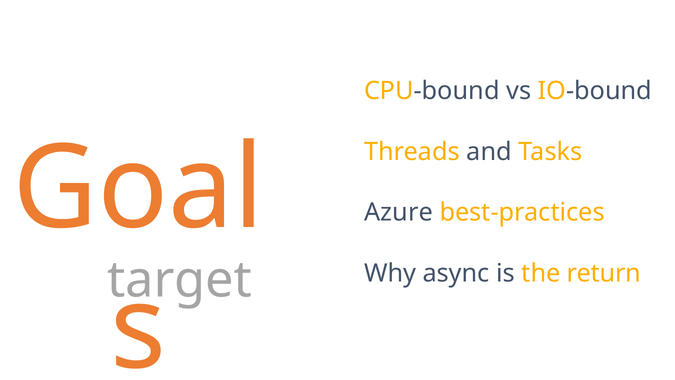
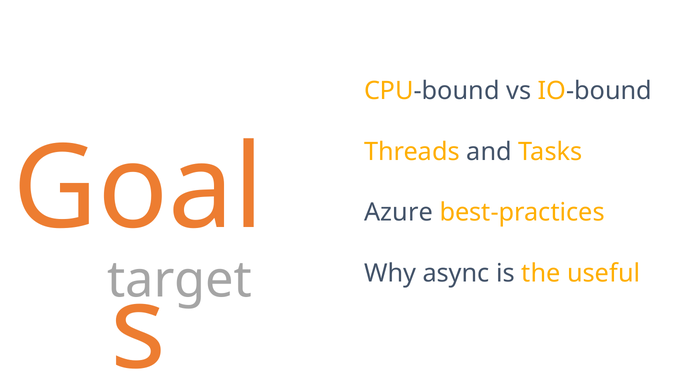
return: return -> useful
